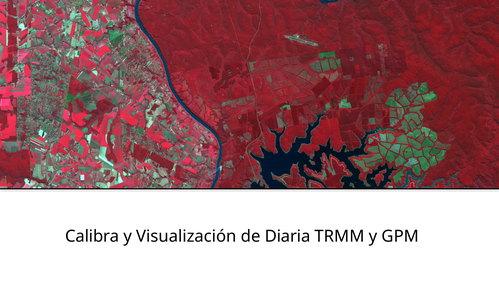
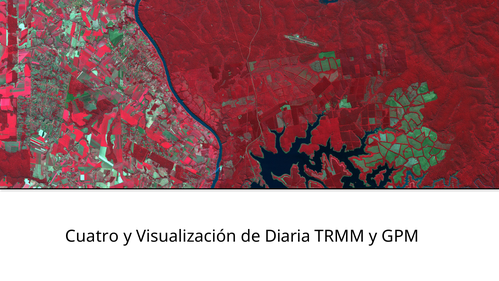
Calibra: Calibra -> Cuatro
